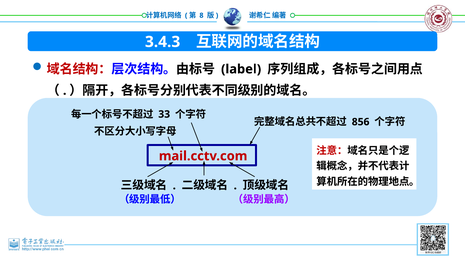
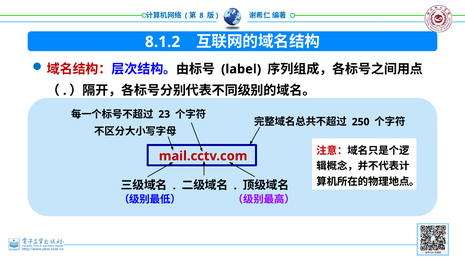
3.4.3: 3.4.3 -> 8.1.2
33: 33 -> 23
856: 856 -> 250
